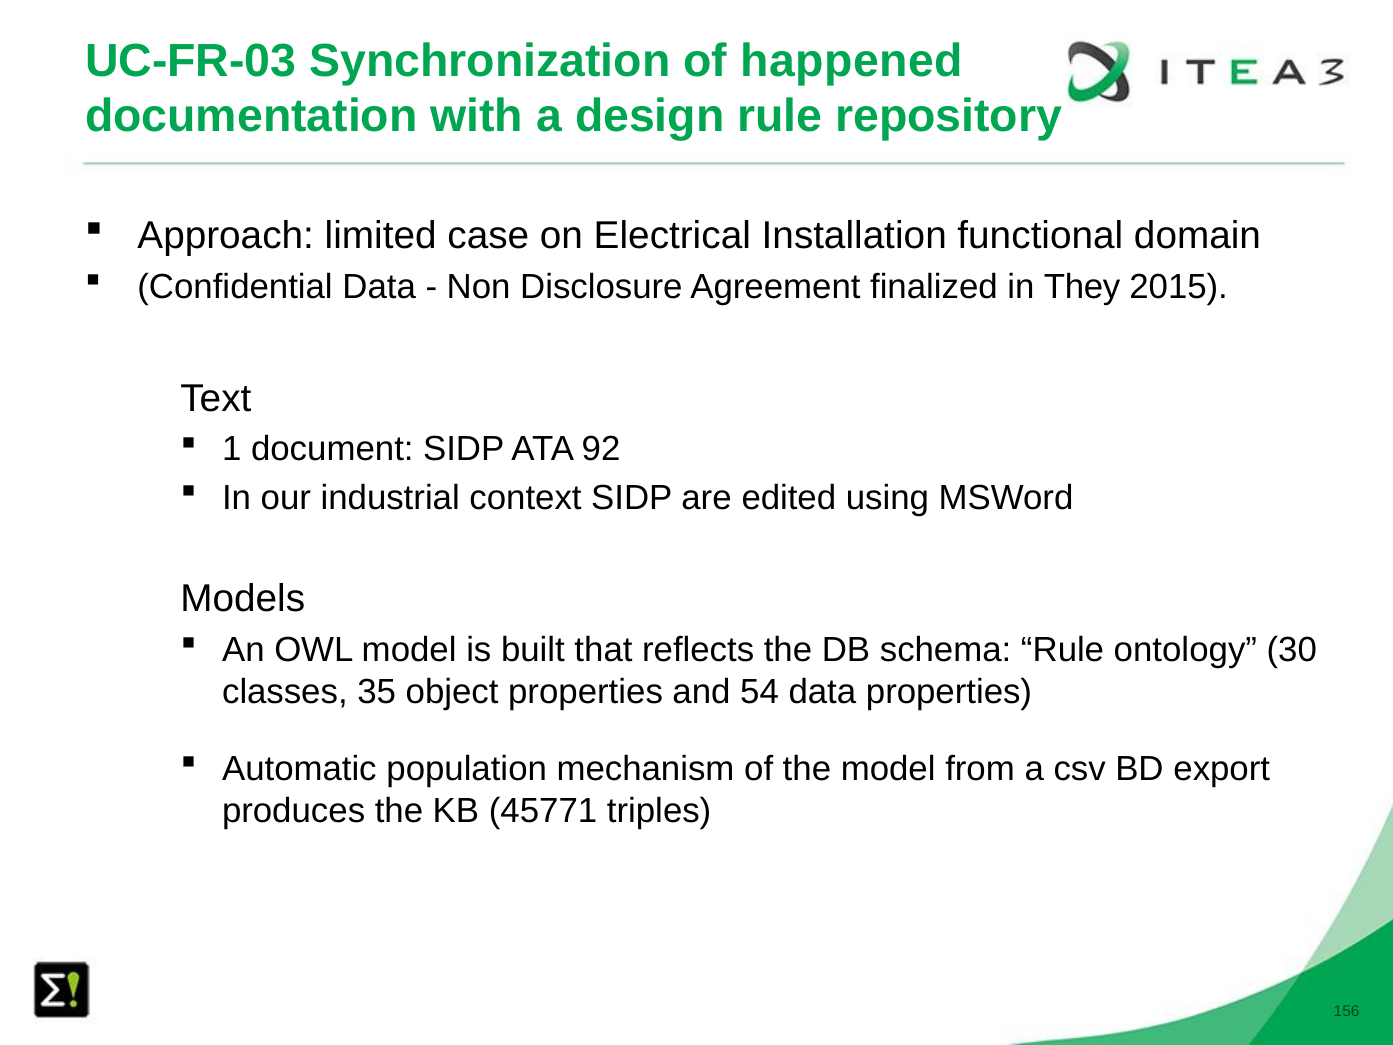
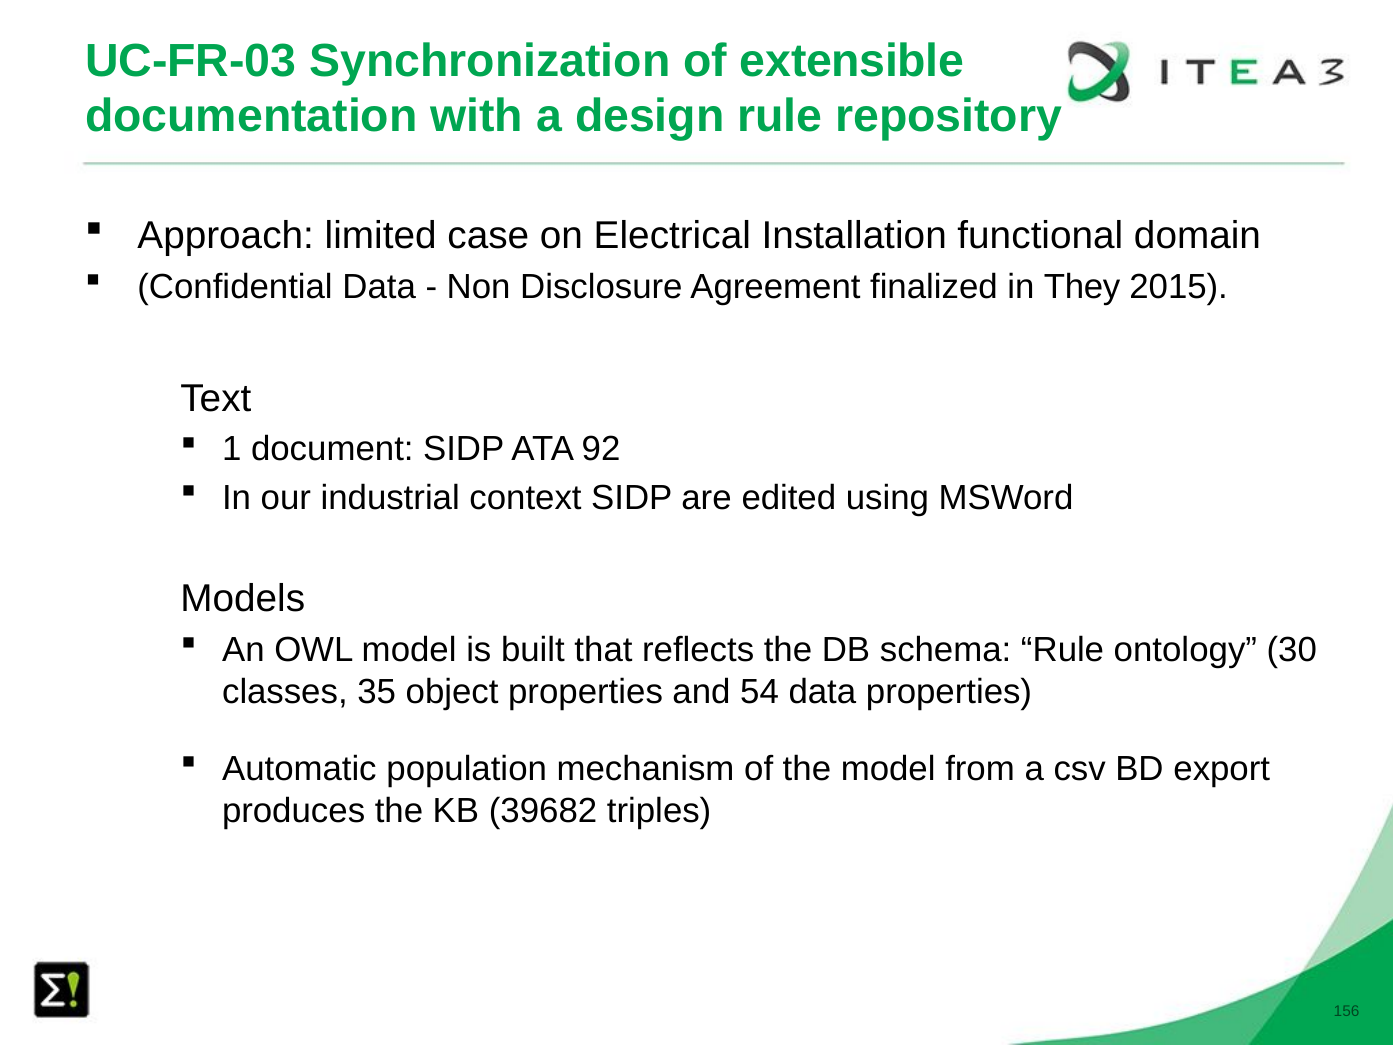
happened: happened -> extensible
45771: 45771 -> 39682
